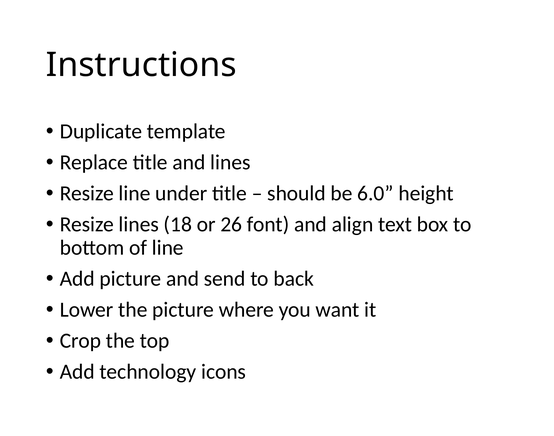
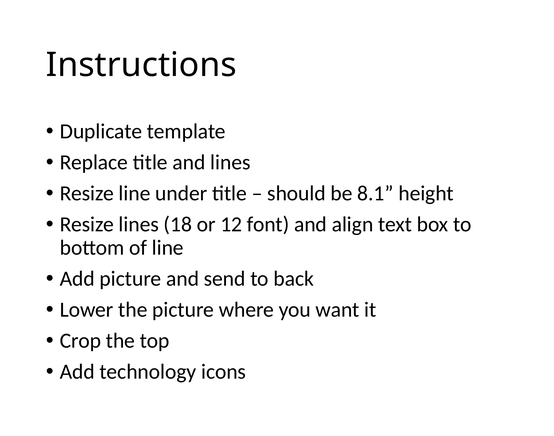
6.0: 6.0 -> 8.1
26: 26 -> 12
